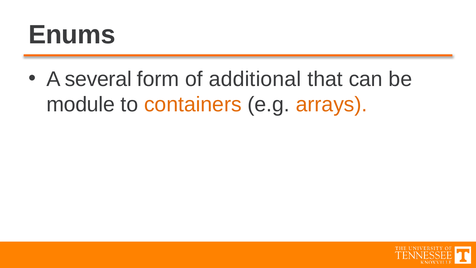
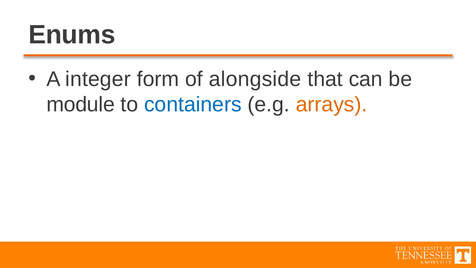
several: several -> integer
additional: additional -> alongside
containers colour: orange -> blue
